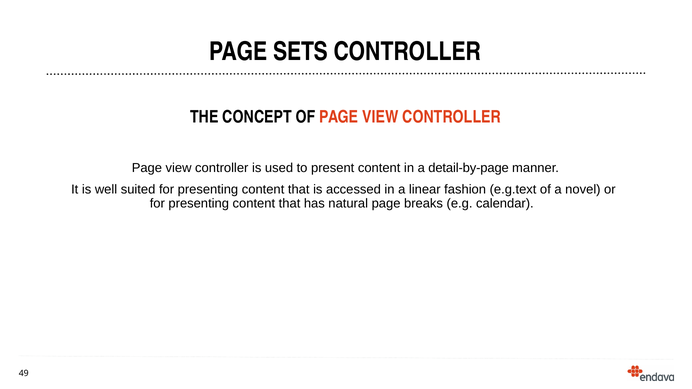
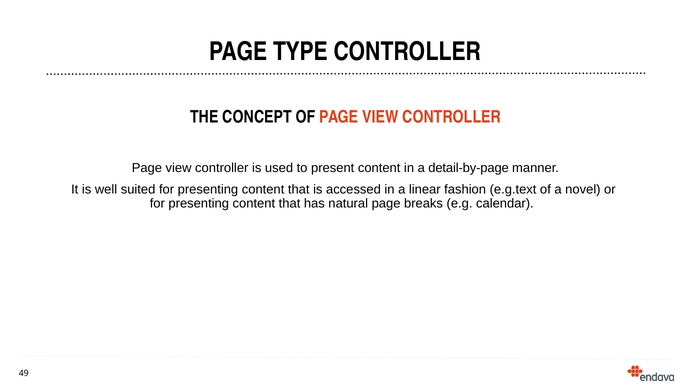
SETS: SETS -> TYPE
